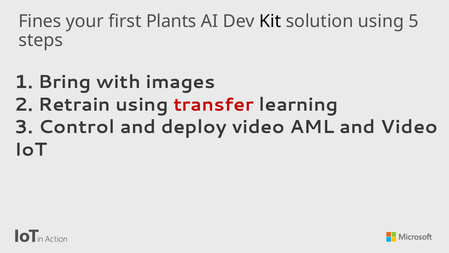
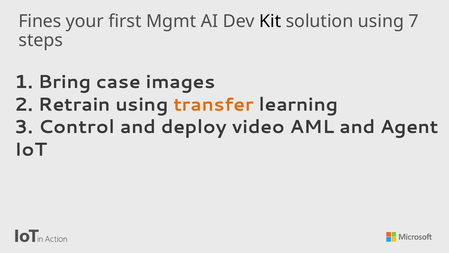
Plants: Plants -> Mgmt
5: 5 -> 7
with: with -> case
transfer colour: red -> orange
and Video: Video -> Agent
